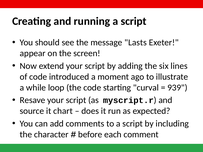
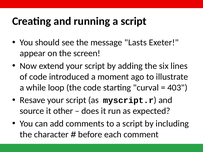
939: 939 -> 403
chart: chart -> other
